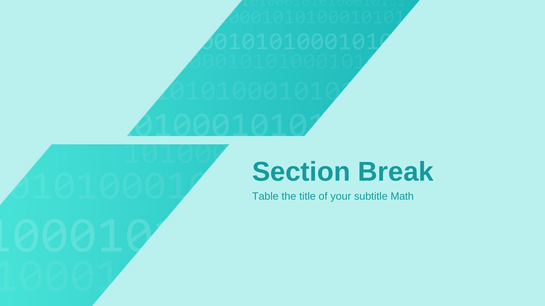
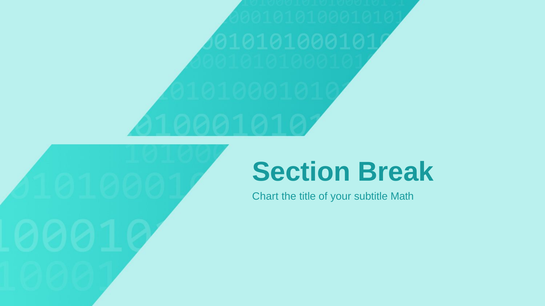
Table: Table -> Chart
